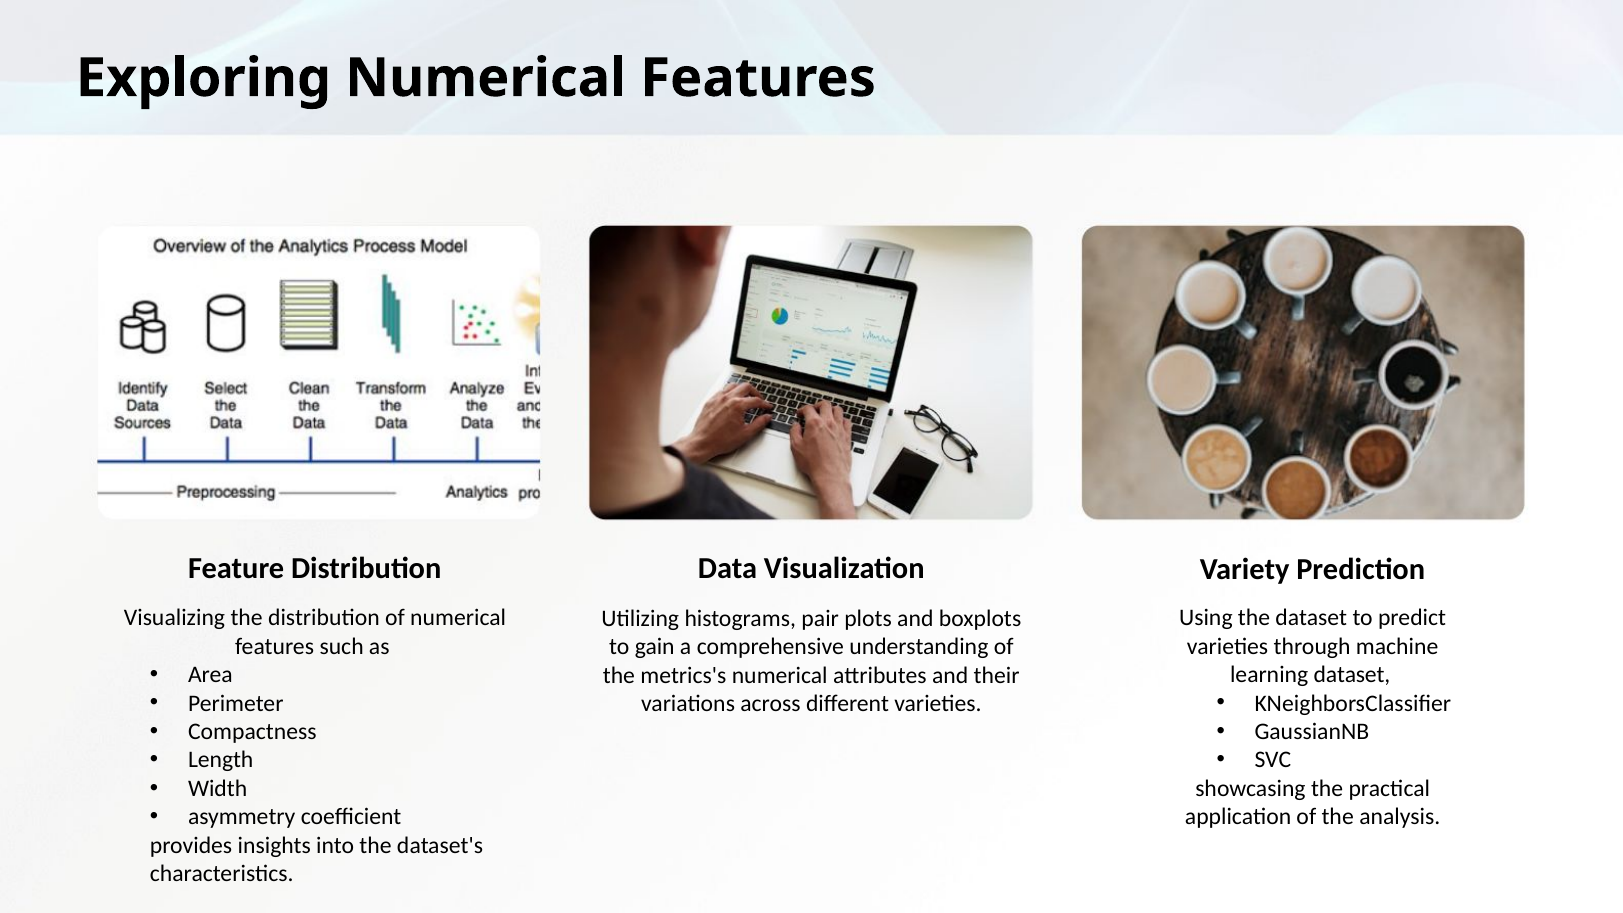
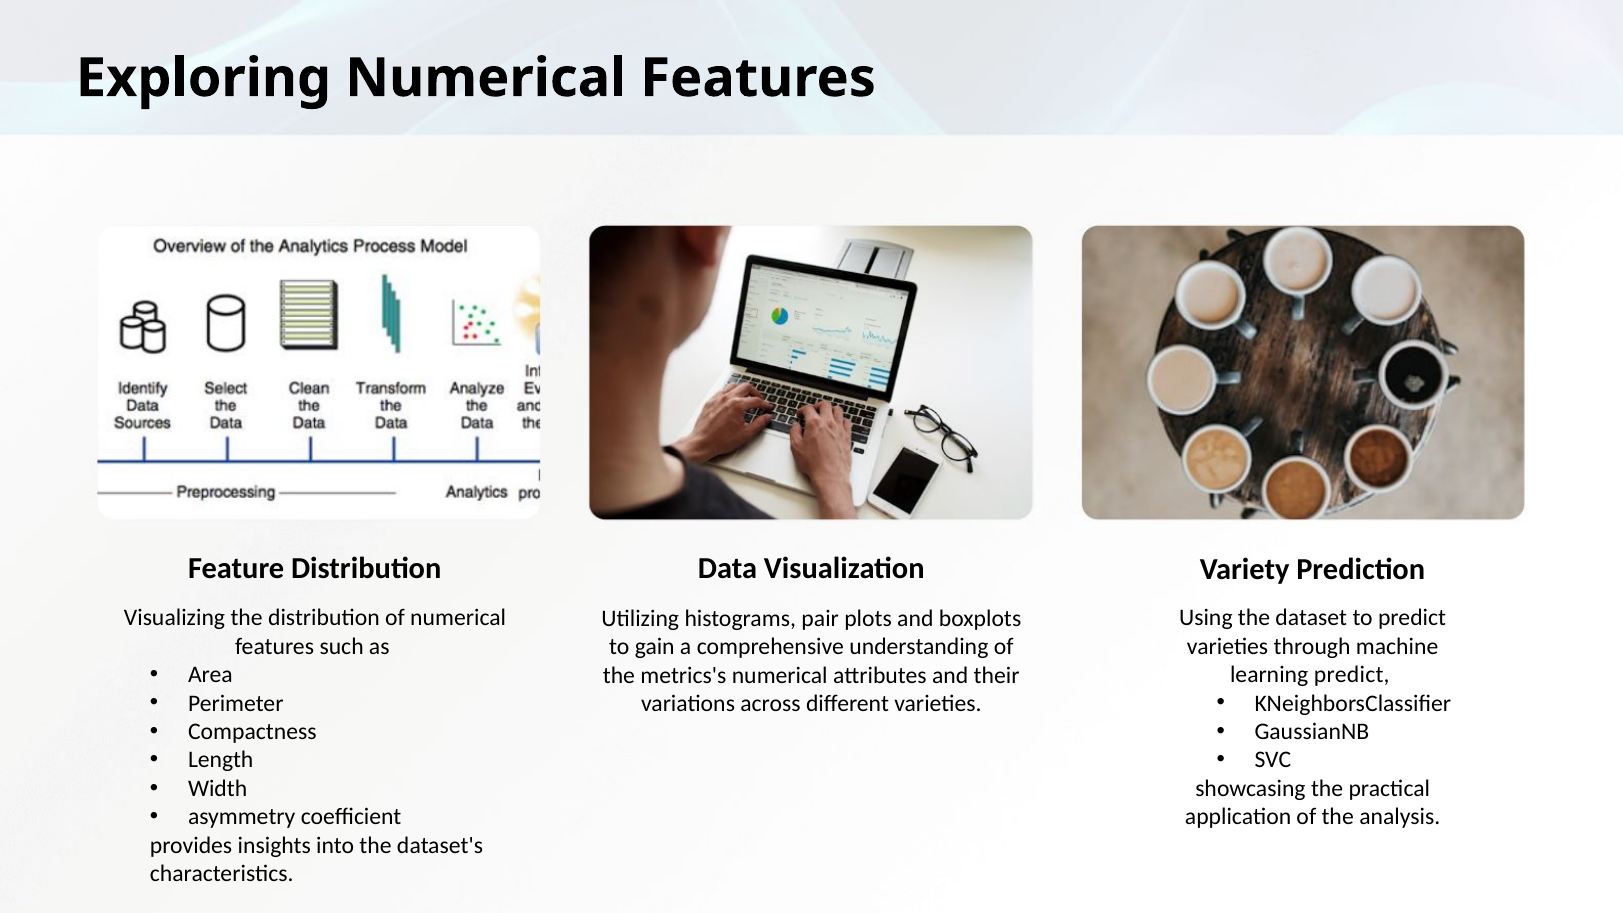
learning dataset: dataset -> predict
